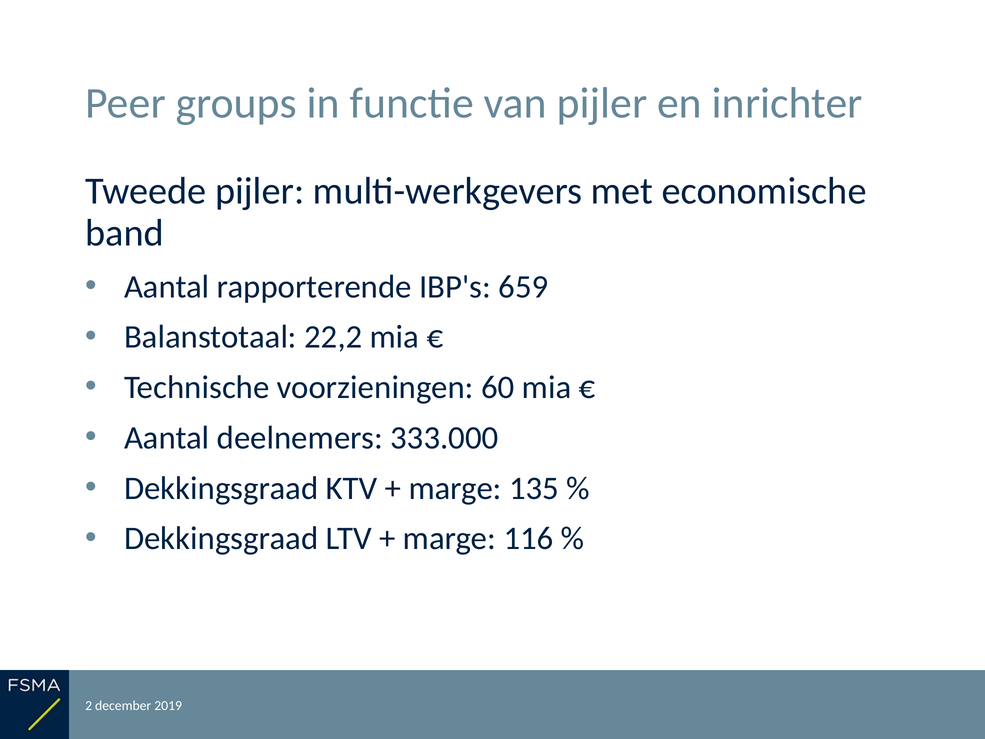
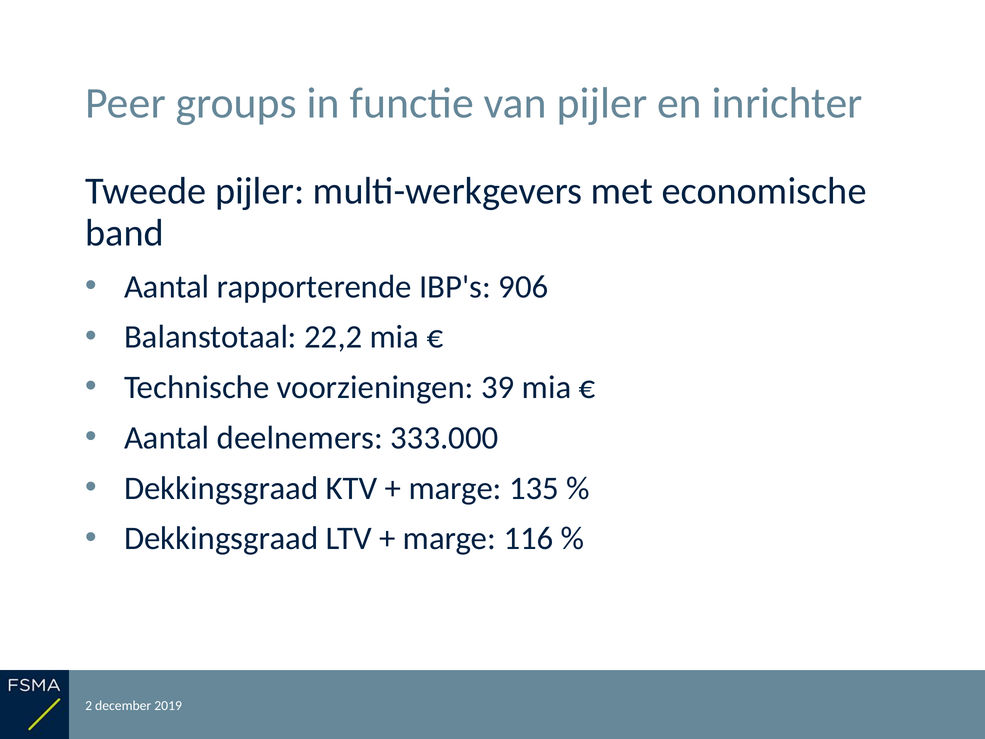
659: 659 -> 906
60: 60 -> 39
